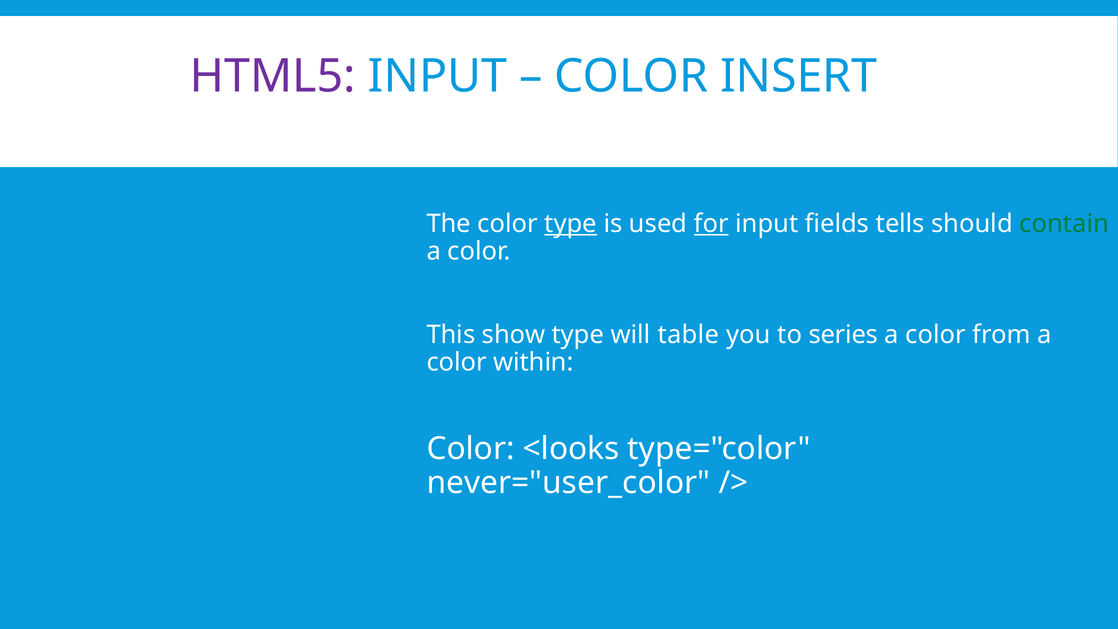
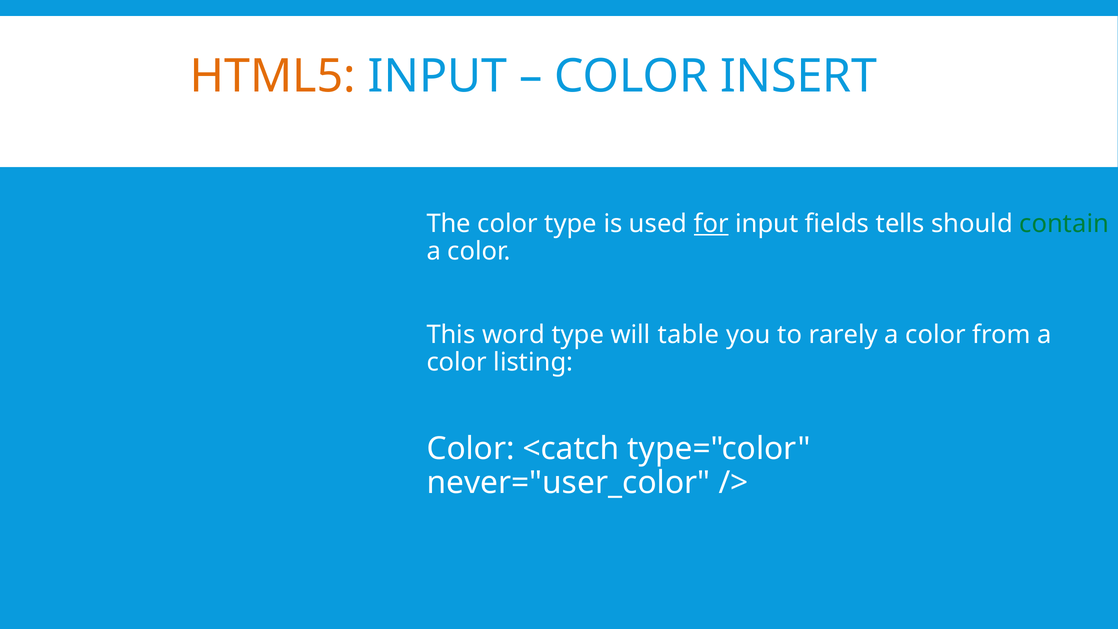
HTML5 colour: purple -> orange
type at (571, 224) underline: present -> none
show: show -> word
series: series -> rarely
within: within -> listing
<looks: <looks -> <catch
